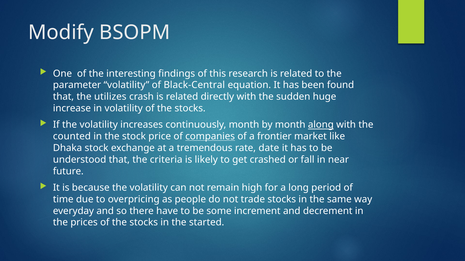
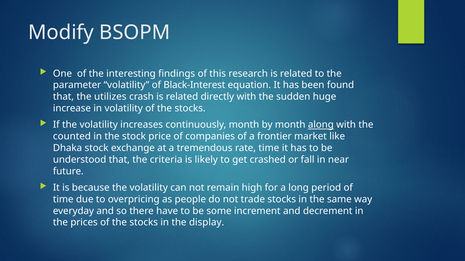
Black-Central: Black-Central -> Black-Interest
companies underline: present -> none
rate date: date -> time
started: started -> display
